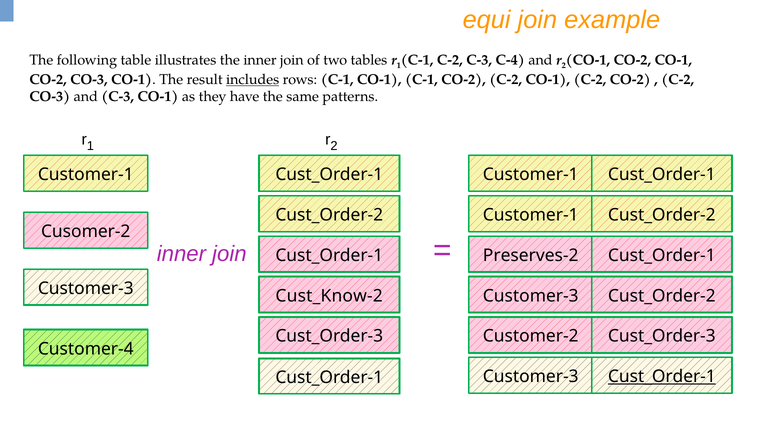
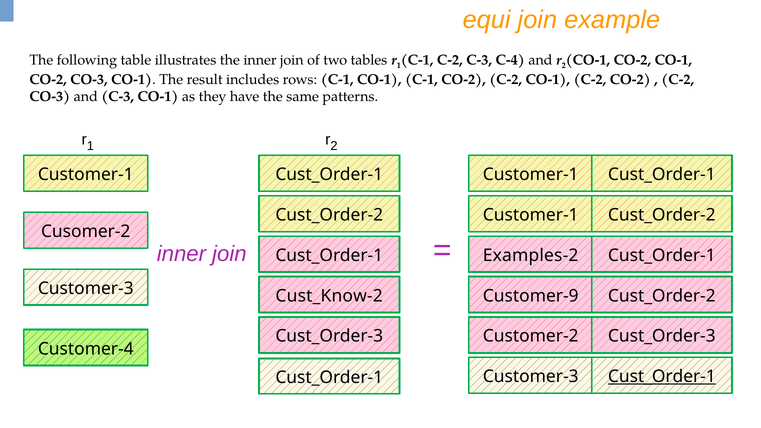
includes underline: present -> none
Preserves-2: Preserves-2 -> Examples-2
Customer-3 at (531, 296): Customer-3 -> Customer-9
